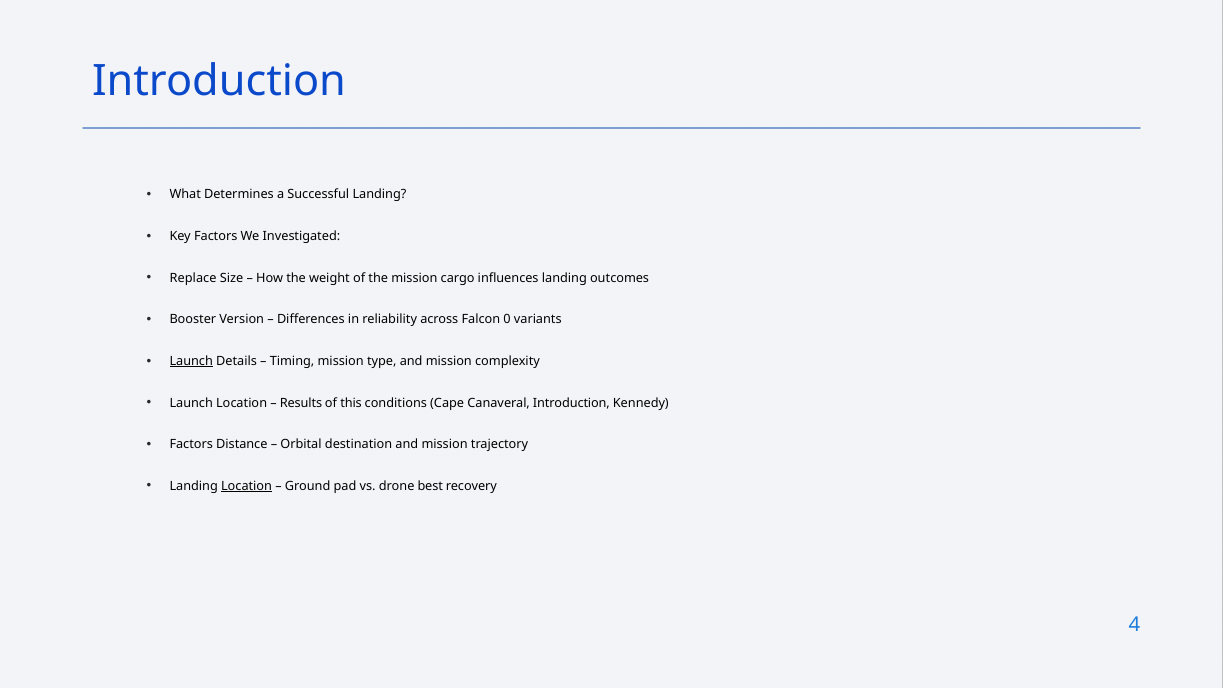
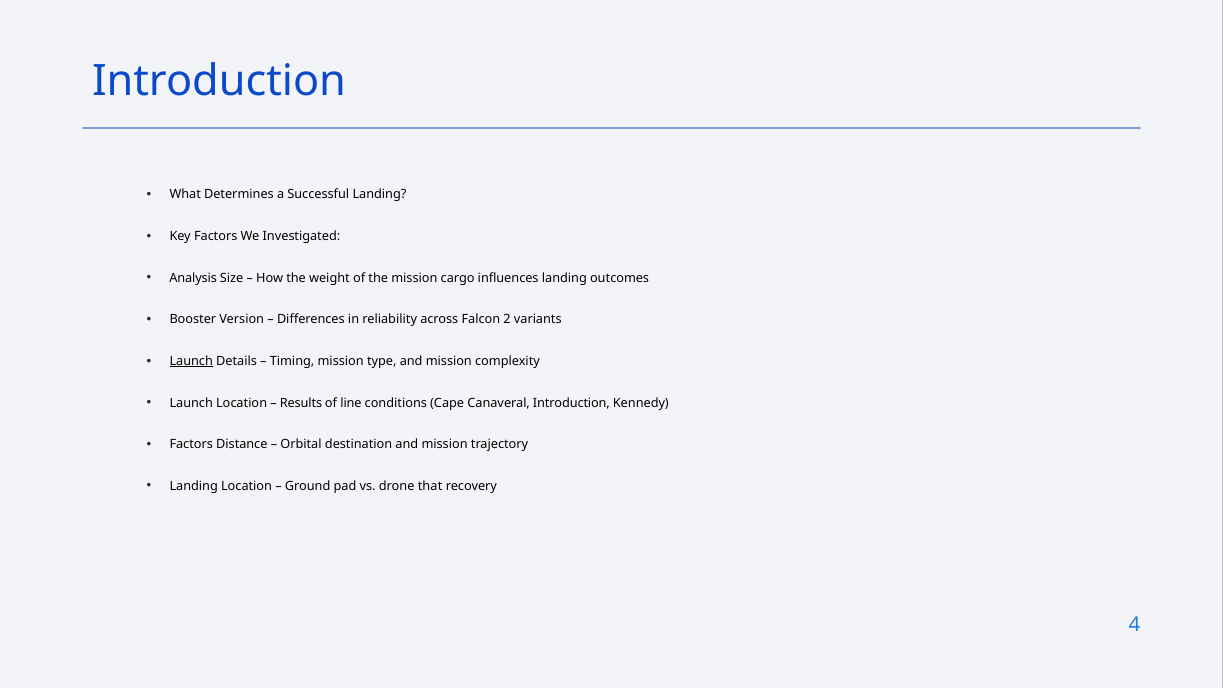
Replace: Replace -> Analysis
0: 0 -> 2
this: this -> line
Location at (247, 486) underline: present -> none
best: best -> that
